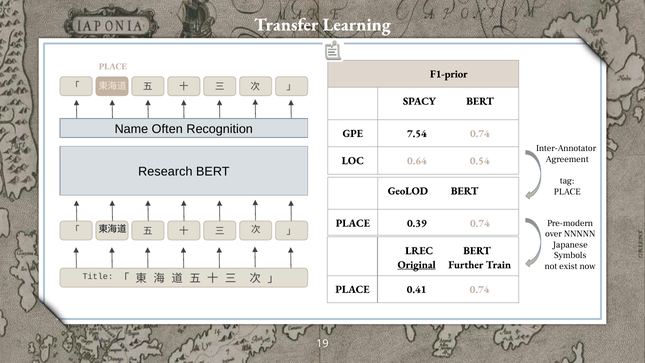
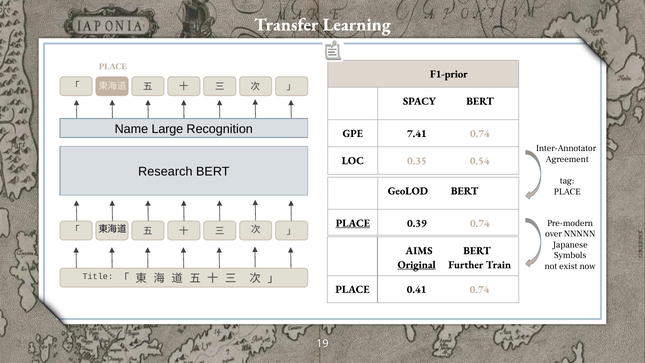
Often: Often -> Large
7.54: 7.54 -> 7.41
0.64: 0.64 -> 0.35
PLACE at (353, 223) underline: none -> present
LREC: LREC -> AIMS
